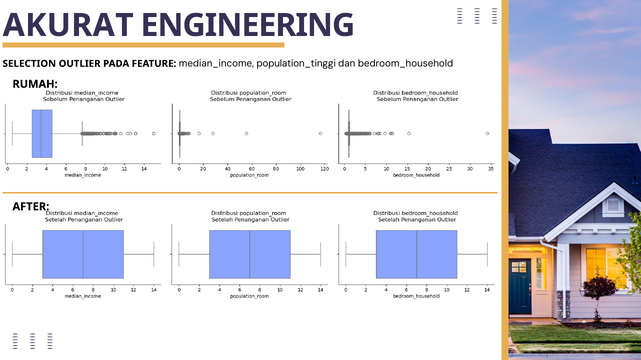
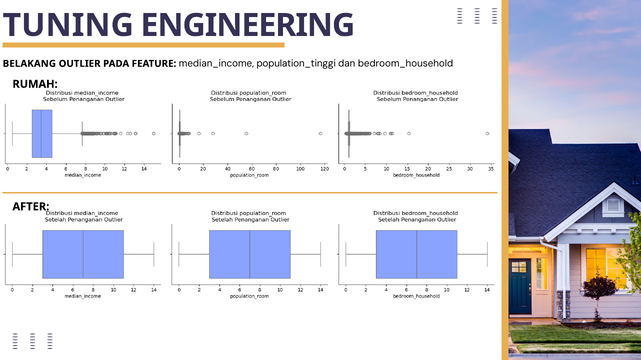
AKURAT: AKURAT -> TUNING
SELECTION: SELECTION -> BELAKANG
